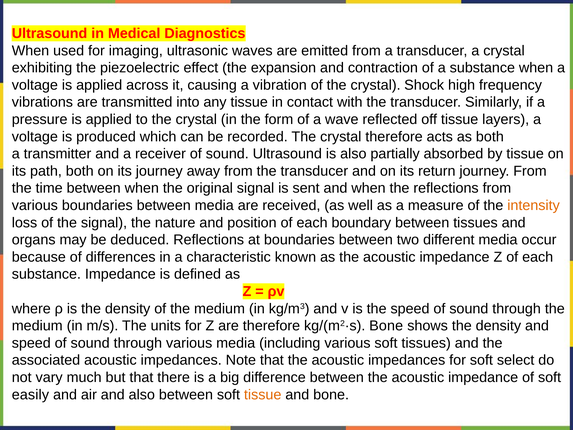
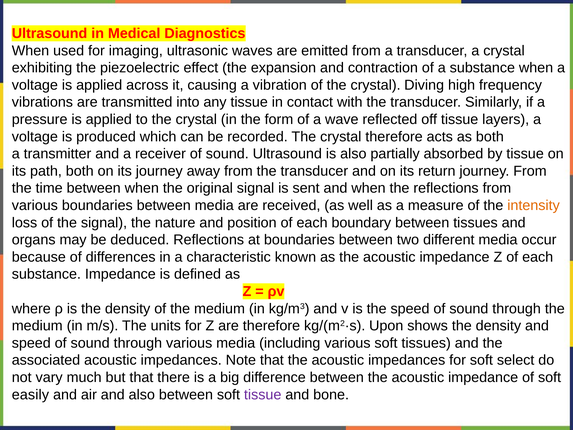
Shock: Shock -> Diving
kg/(m2·s Bone: Bone -> Upon
tissue at (263, 394) colour: orange -> purple
